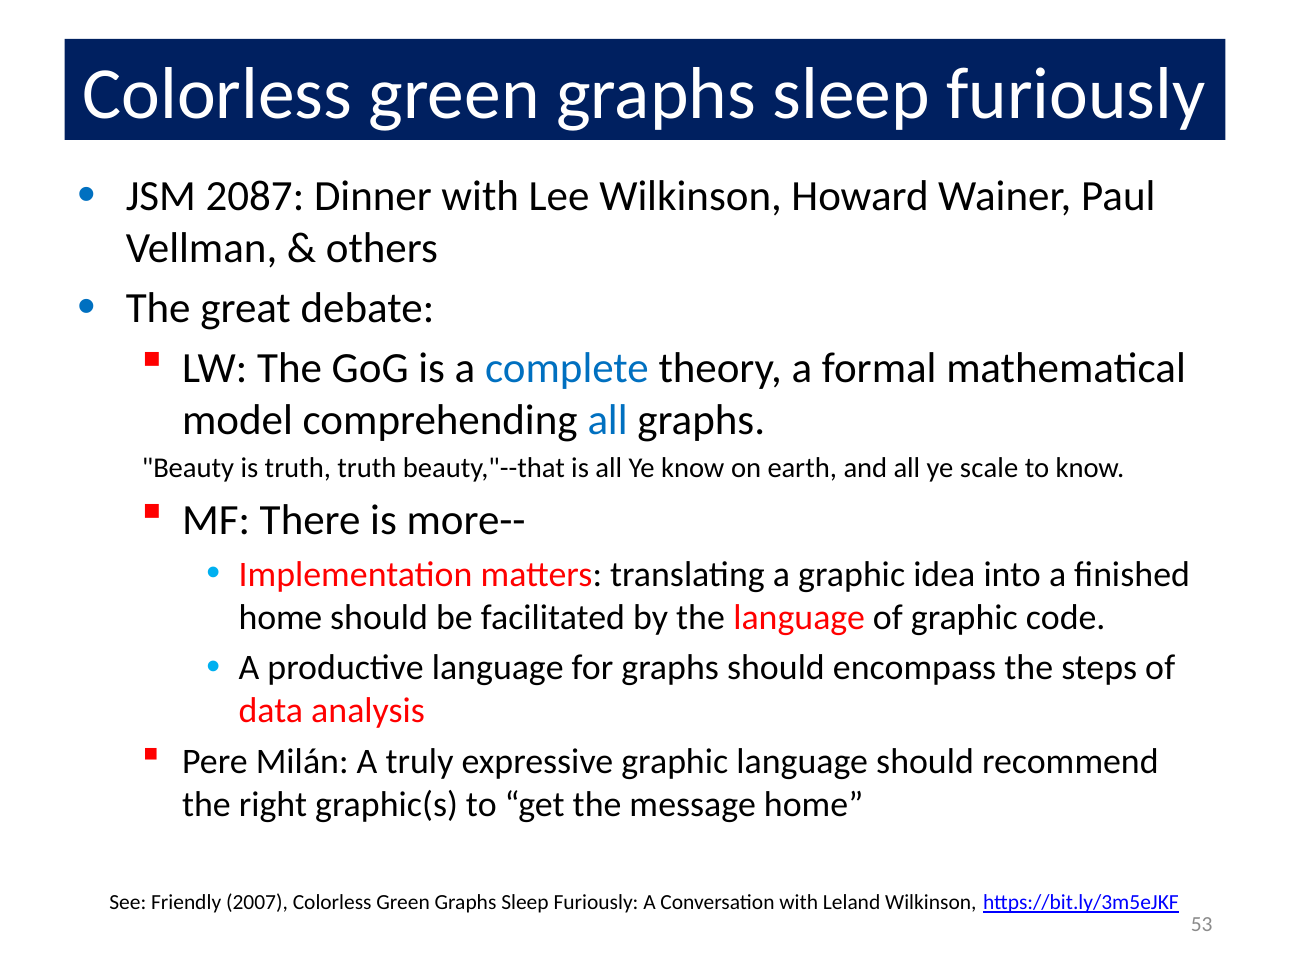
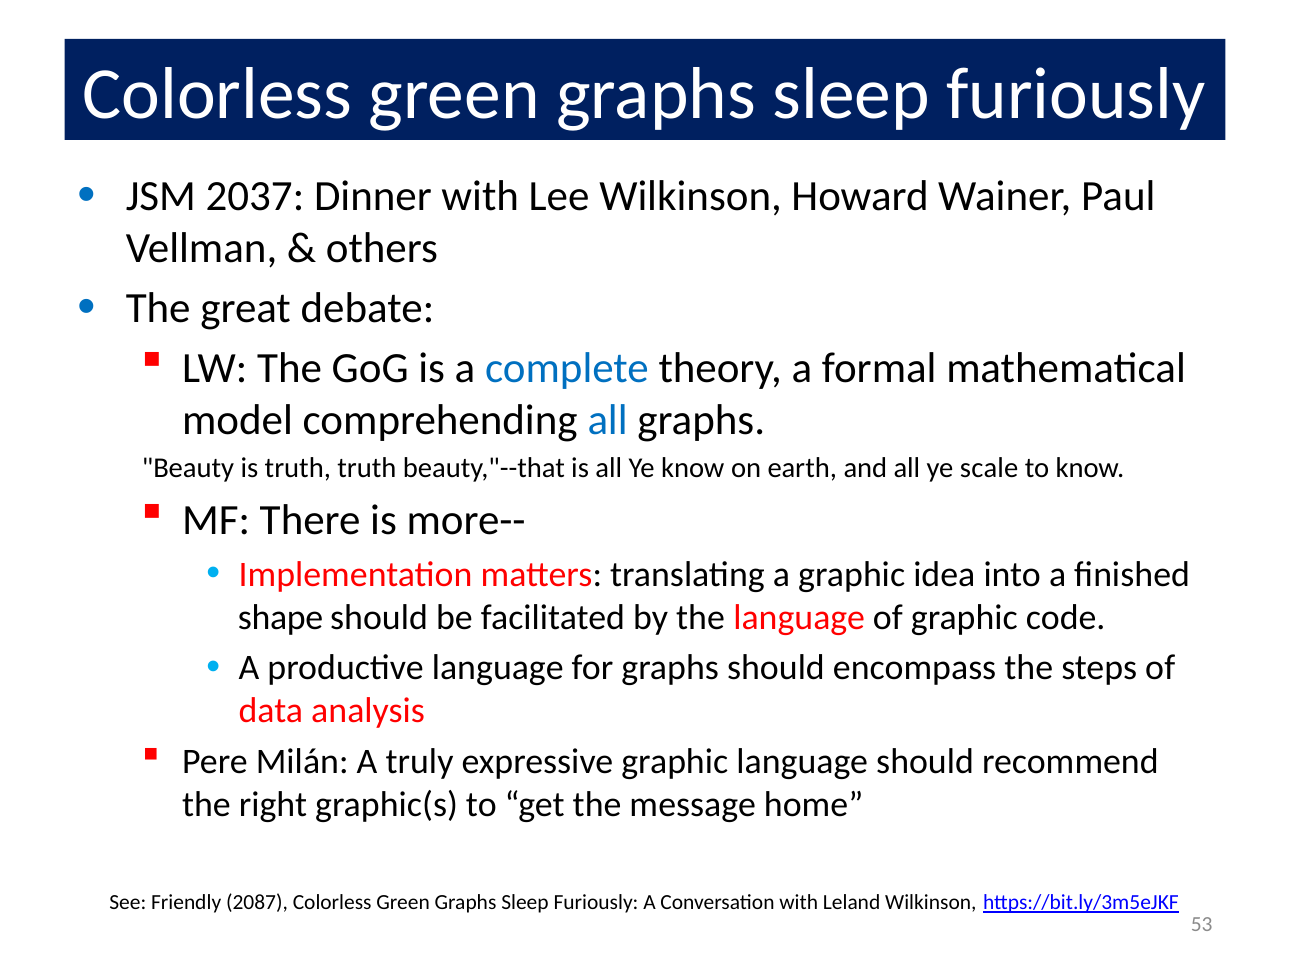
2087: 2087 -> 2037
home at (280, 617): home -> shape
2007: 2007 -> 2087
